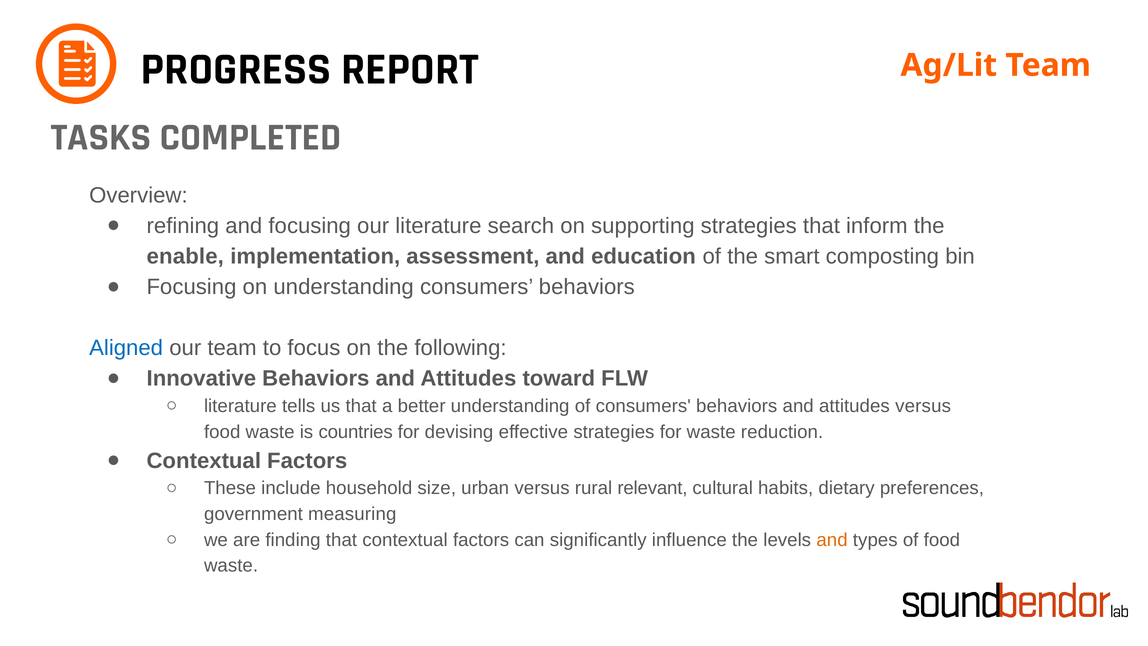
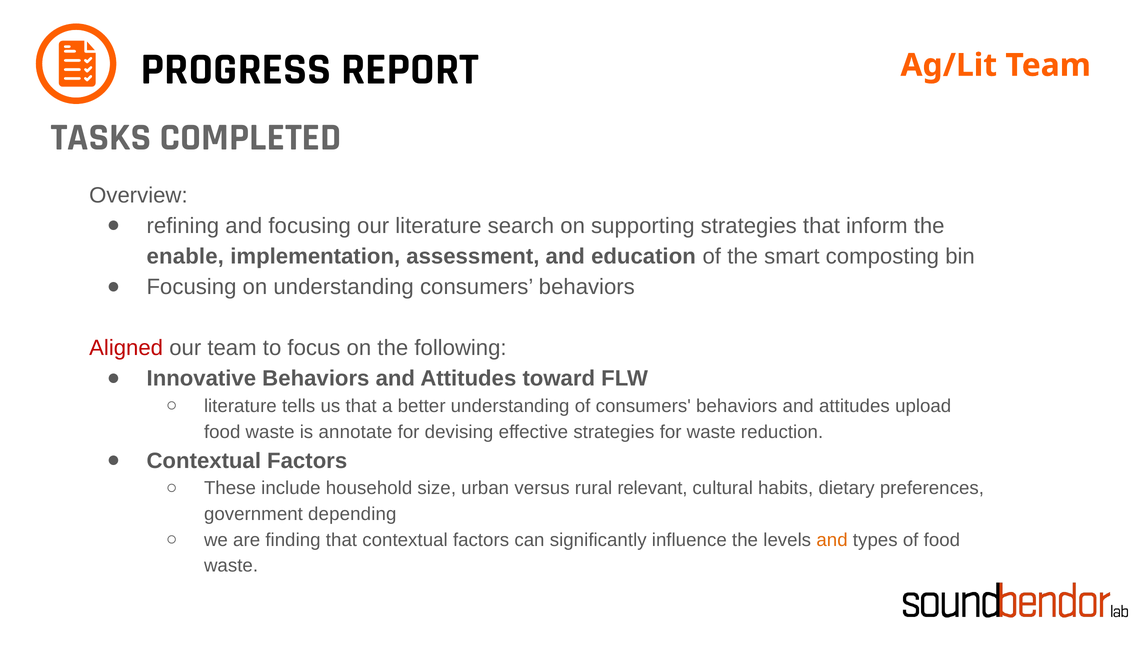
Aligned colour: blue -> red
attitudes versus: versus -> upload
countries: countries -> annotate
measuring: measuring -> depending
